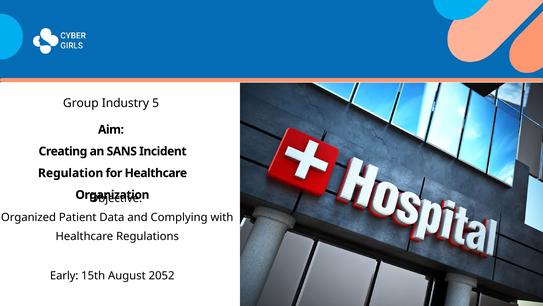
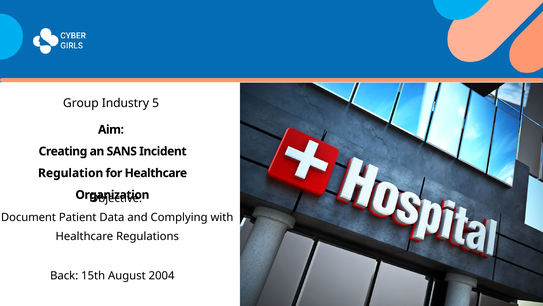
Organized: Organized -> Document
Early: Early -> Back
2052: 2052 -> 2004
